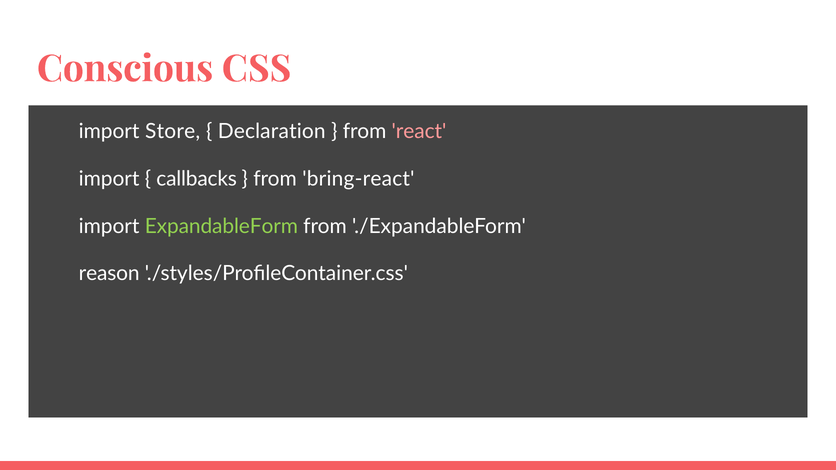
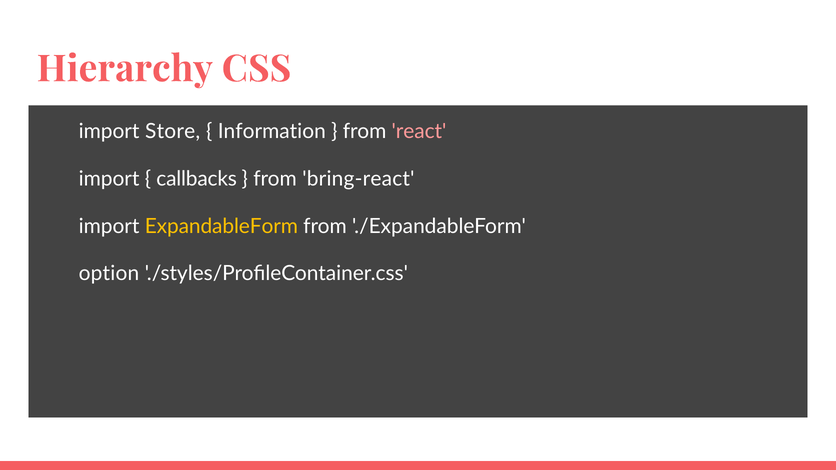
Conscious: Conscious -> Hierarchy
Declaration: Declaration -> Information
ExpandableForm colour: light green -> yellow
reason: reason -> option
